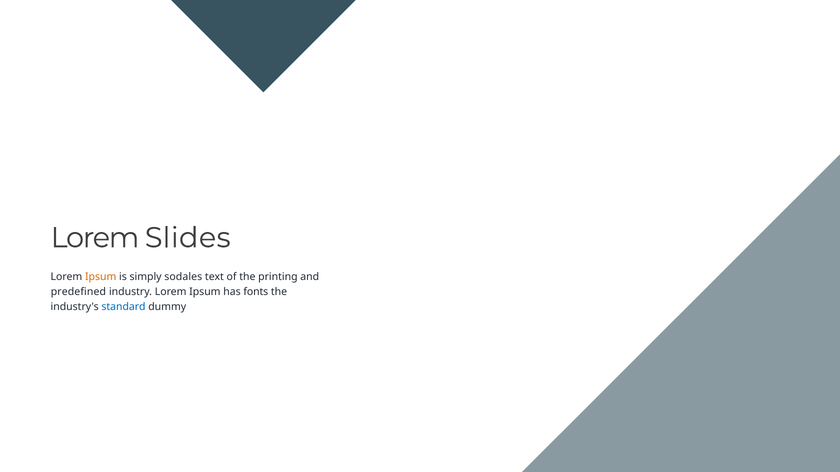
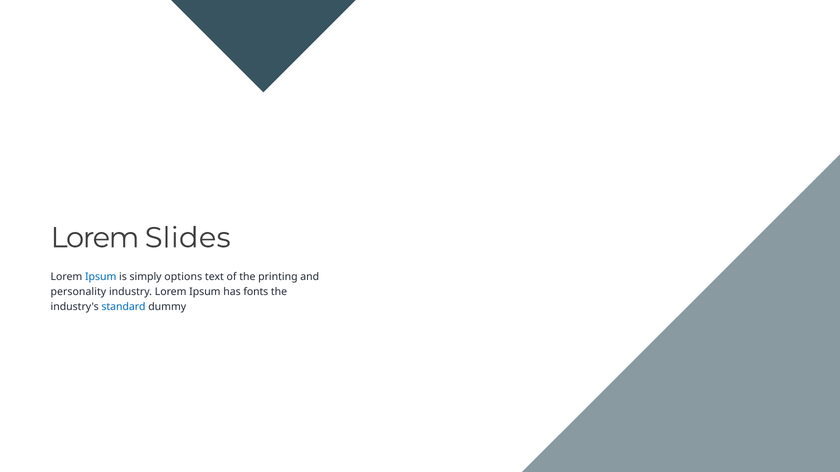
Ipsum at (101, 277) colour: orange -> blue
sodales: sodales -> options
predefined: predefined -> personality
